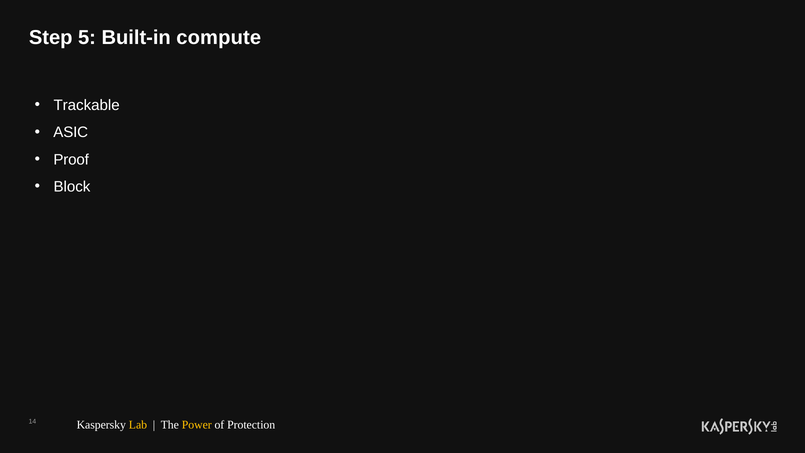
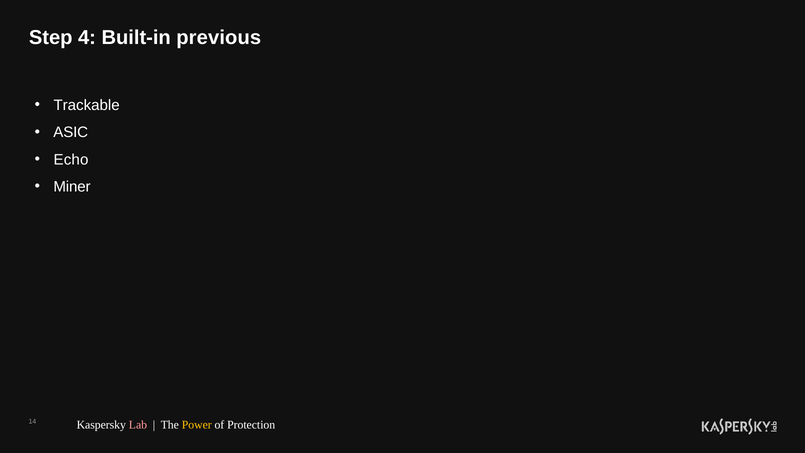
5: 5 -> 4
compute: compute -> previous
Proof: Proof -> Echo
Block: Block -> Miner
Lab colour: yellow -> pink
